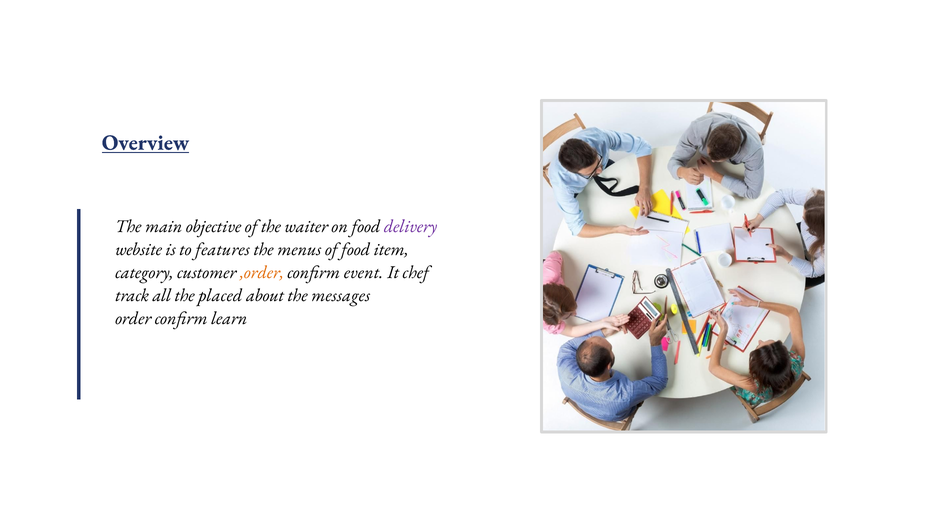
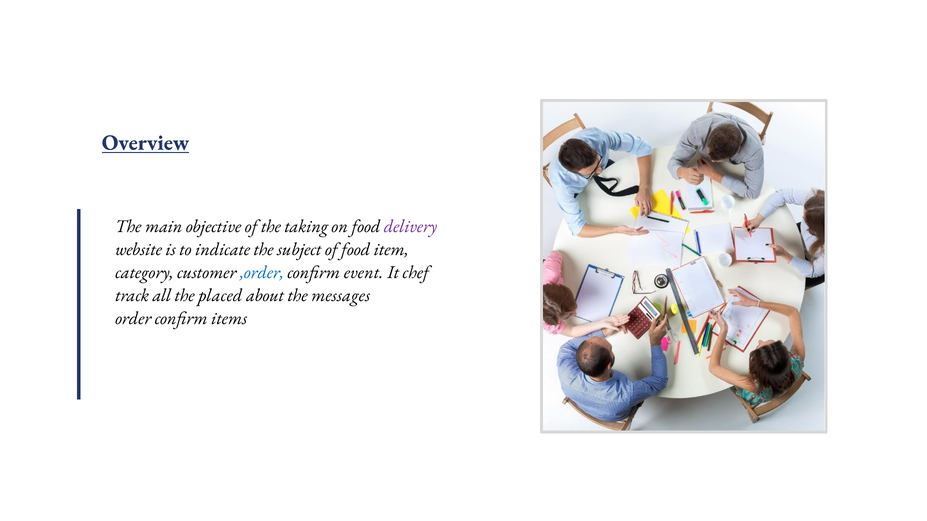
waiter: waiter -> taking
features: features -> indicate
menus: menus -> subject
,order colour: orange -> blue
learn: learn -> items
